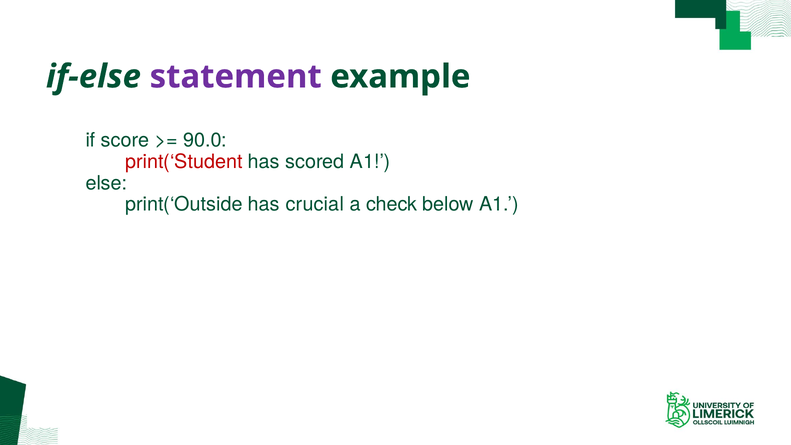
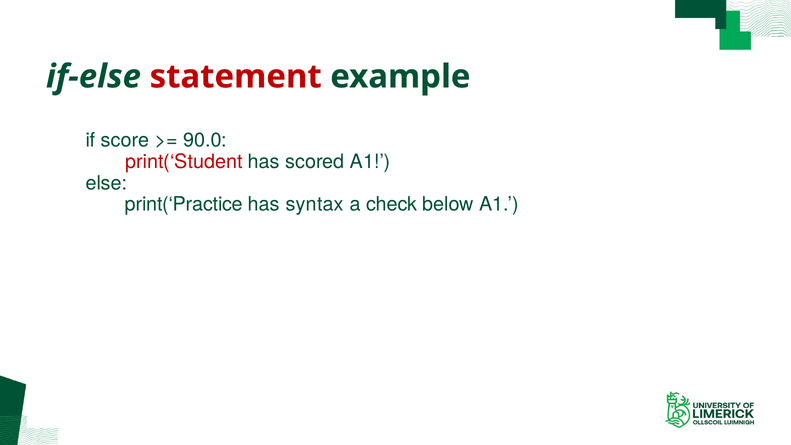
statement colour: purple -> red
print(‘Outside: print(‘Outside -> print(‘Practice
crucial: crucial -> syntax
